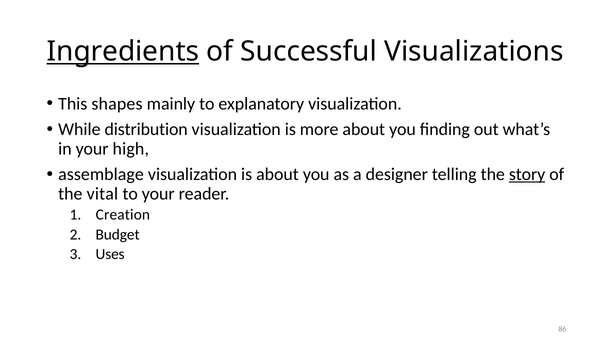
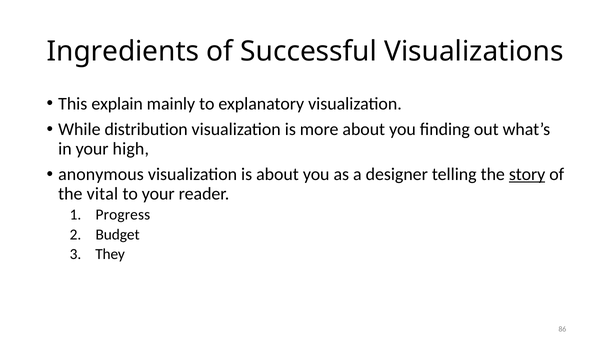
Ingredients underline: present -> none
shapes: shapes -> explain
assemblage: assemblage -> anonymous
Creation: Creation -> Progress
Uses: Uses -> They
